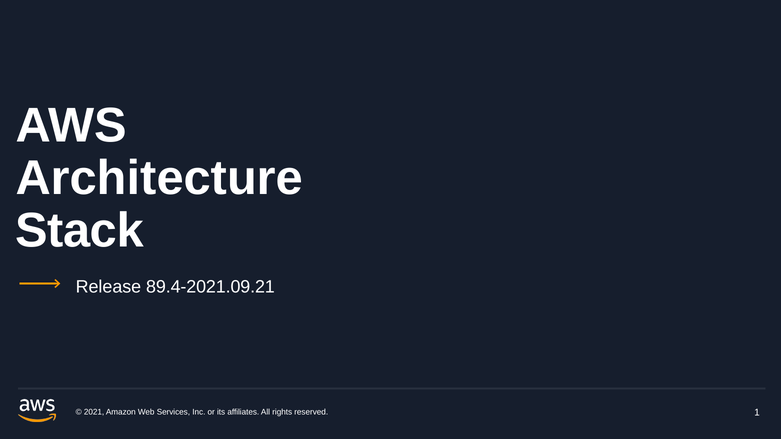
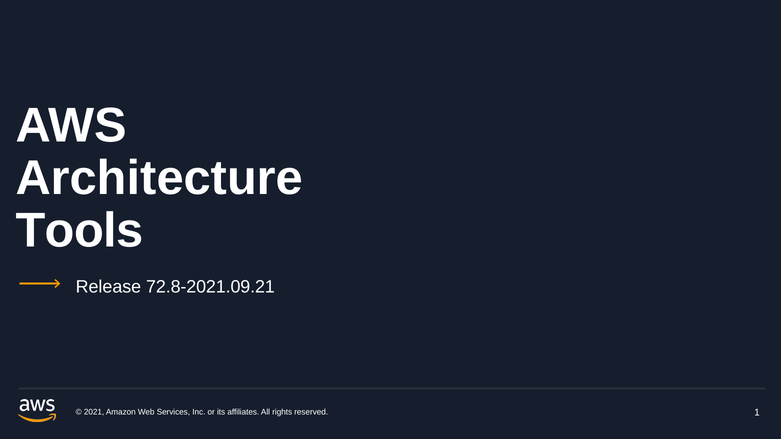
Stack: Stack -> Tools
89.4-2021.09.21: 89.4-2021.09.21 -> 72.8-2021.09.21
